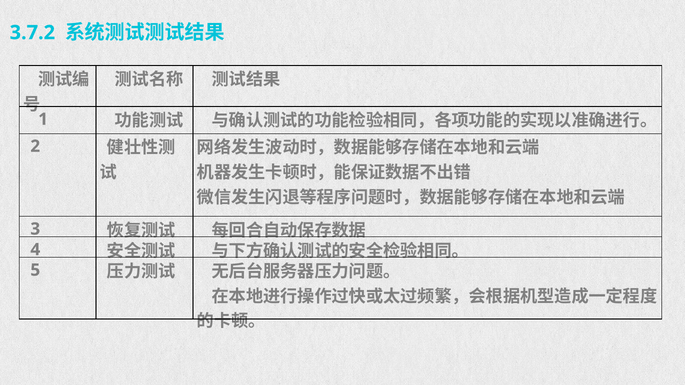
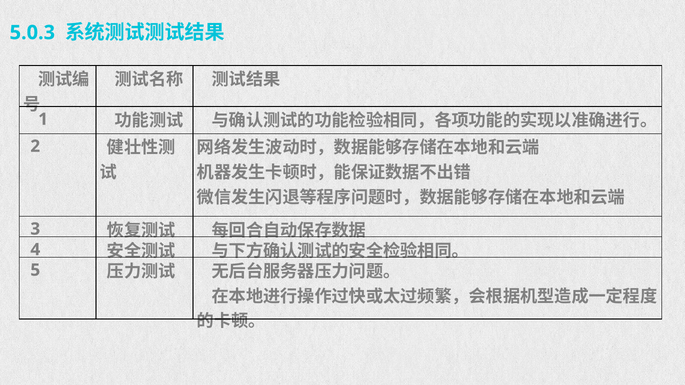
3.7.2: 3.7.2 -> 5.0.3
